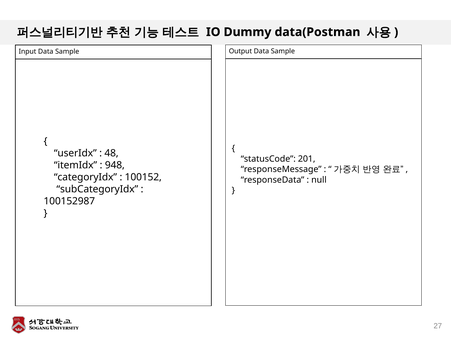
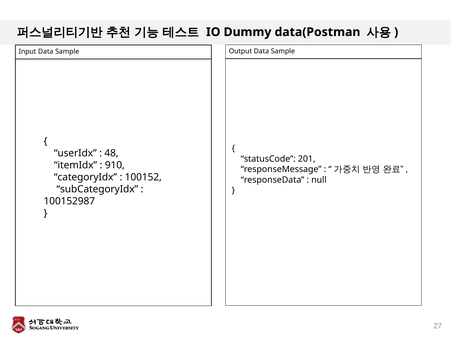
948: 948 -> 910
